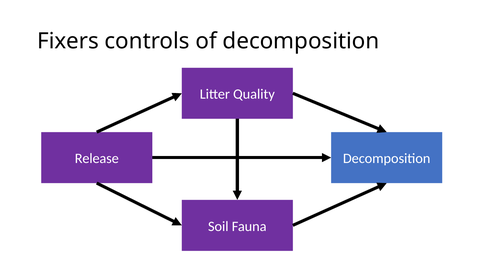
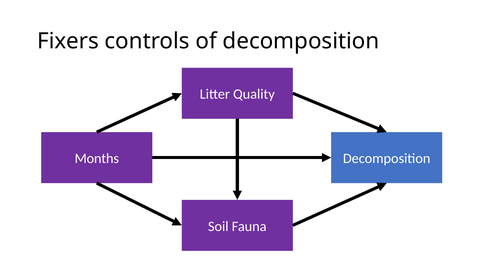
Release: Release -> Months
